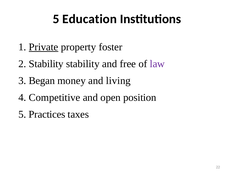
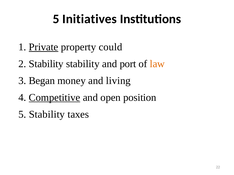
Education: Education -> Initiatives
foster: foster -> could
free: free -> port
law colour: purple -> orange
Competitive underline: none -> present
5 Practices: Practices -> Stability
